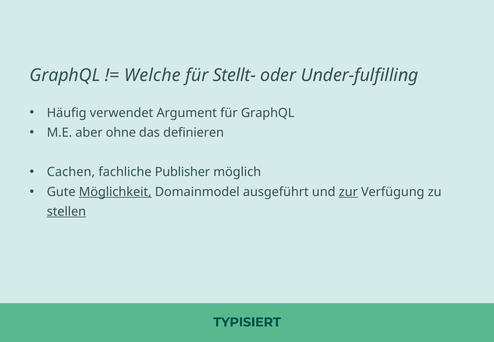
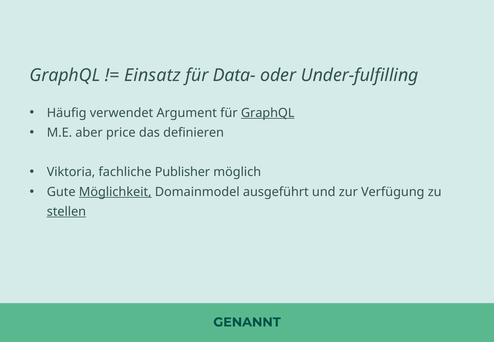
Welche: Welche -> Einsatz
Stellt-: Stellt- -> Data-
GraphQL at (268, 113) underline: none -> present
ohne: ohne -> price
Cachen: Cachen -> Viktoria
zur underline: present -> none
TYPISIERT: TYPISIERT -> GENANNT
